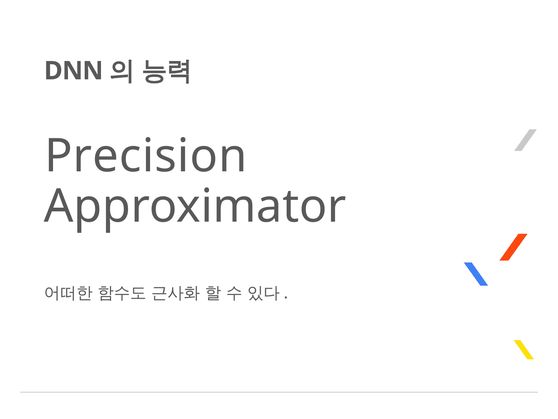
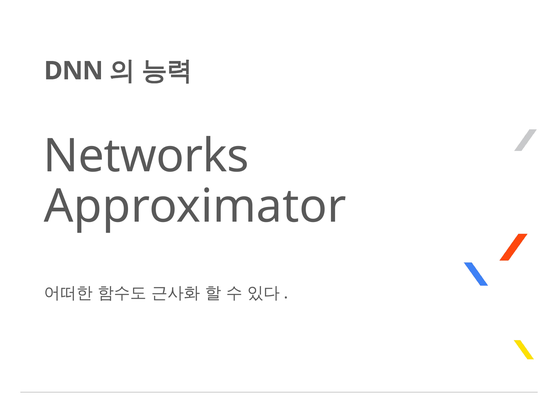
Precision: Precision -> Networks
